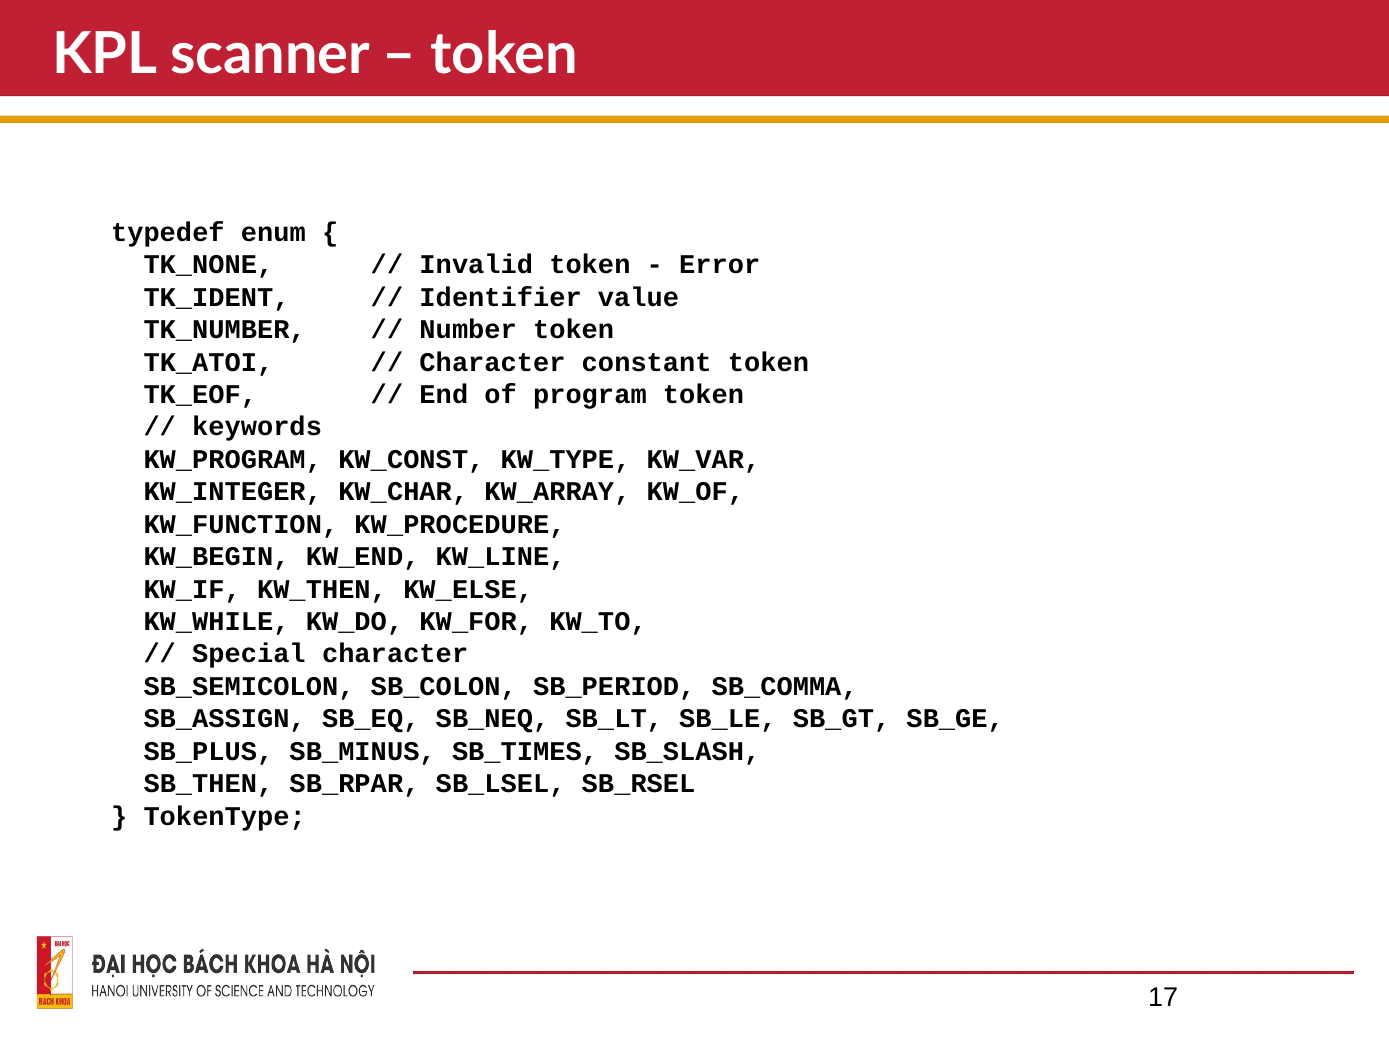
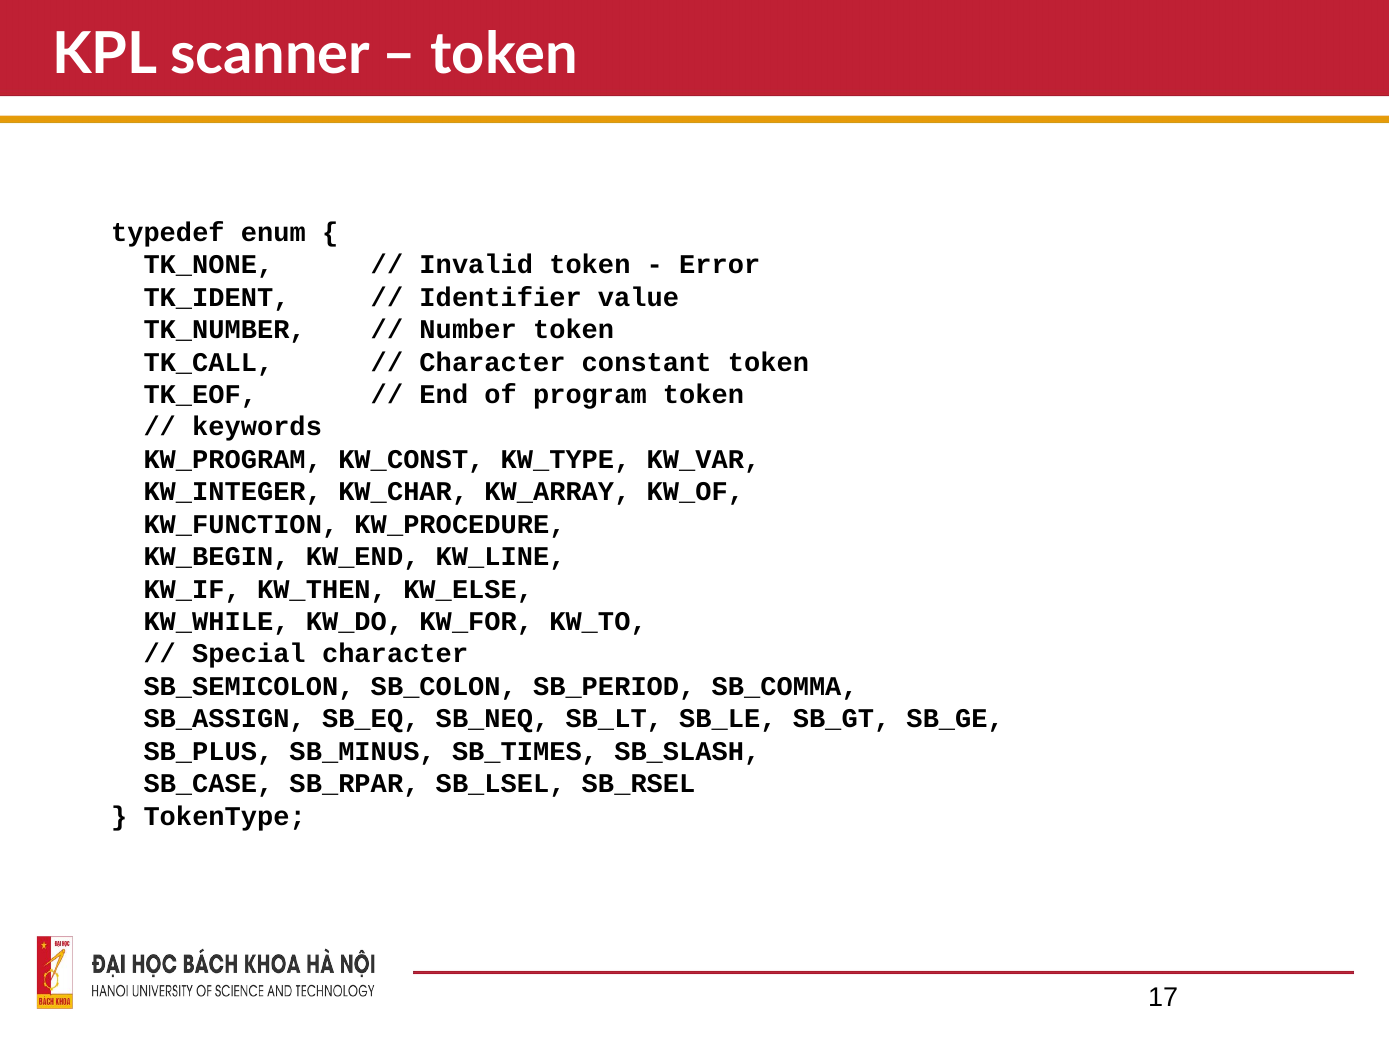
TK_ATOI: TK_ATOI -> TK_CALL
SB_THEN: SB_THEN -> SB_CASE
